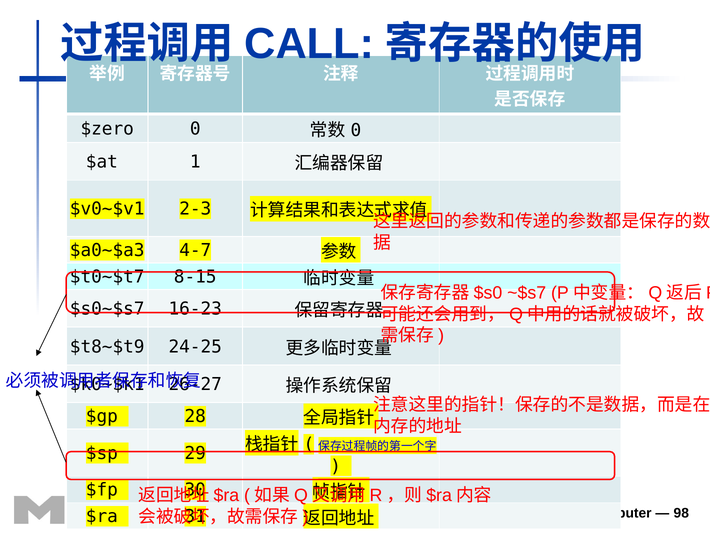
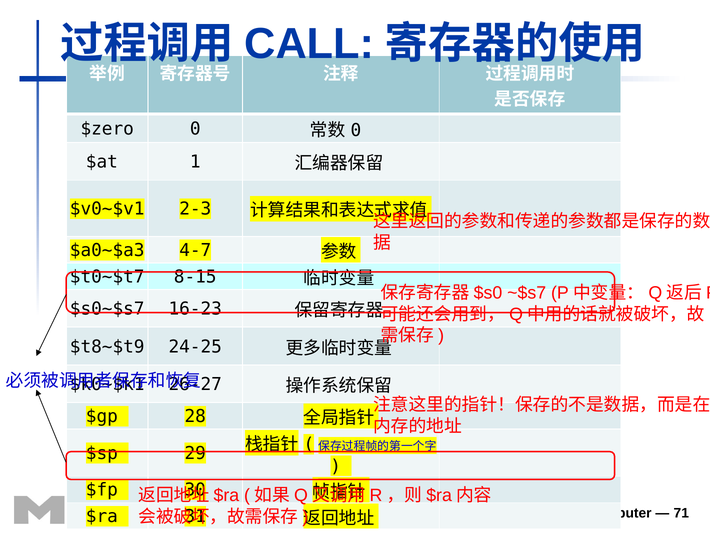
98: 98 -> 71
